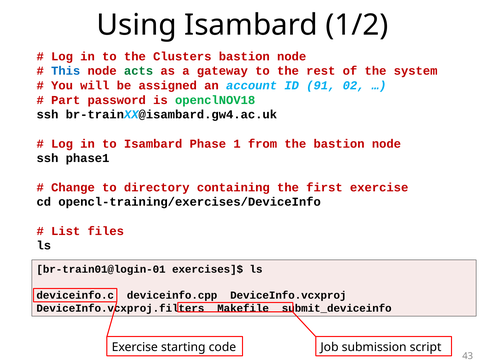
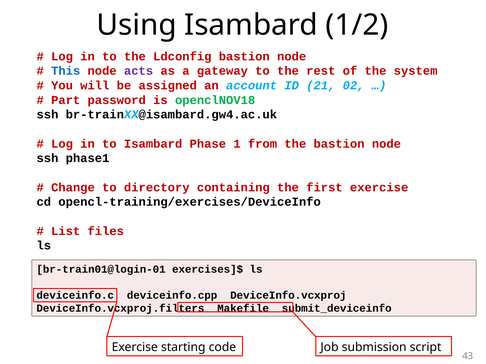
Clusters: Clusters -> Ldconfig
acts colour: green -> purple
91: 91 -> 21
